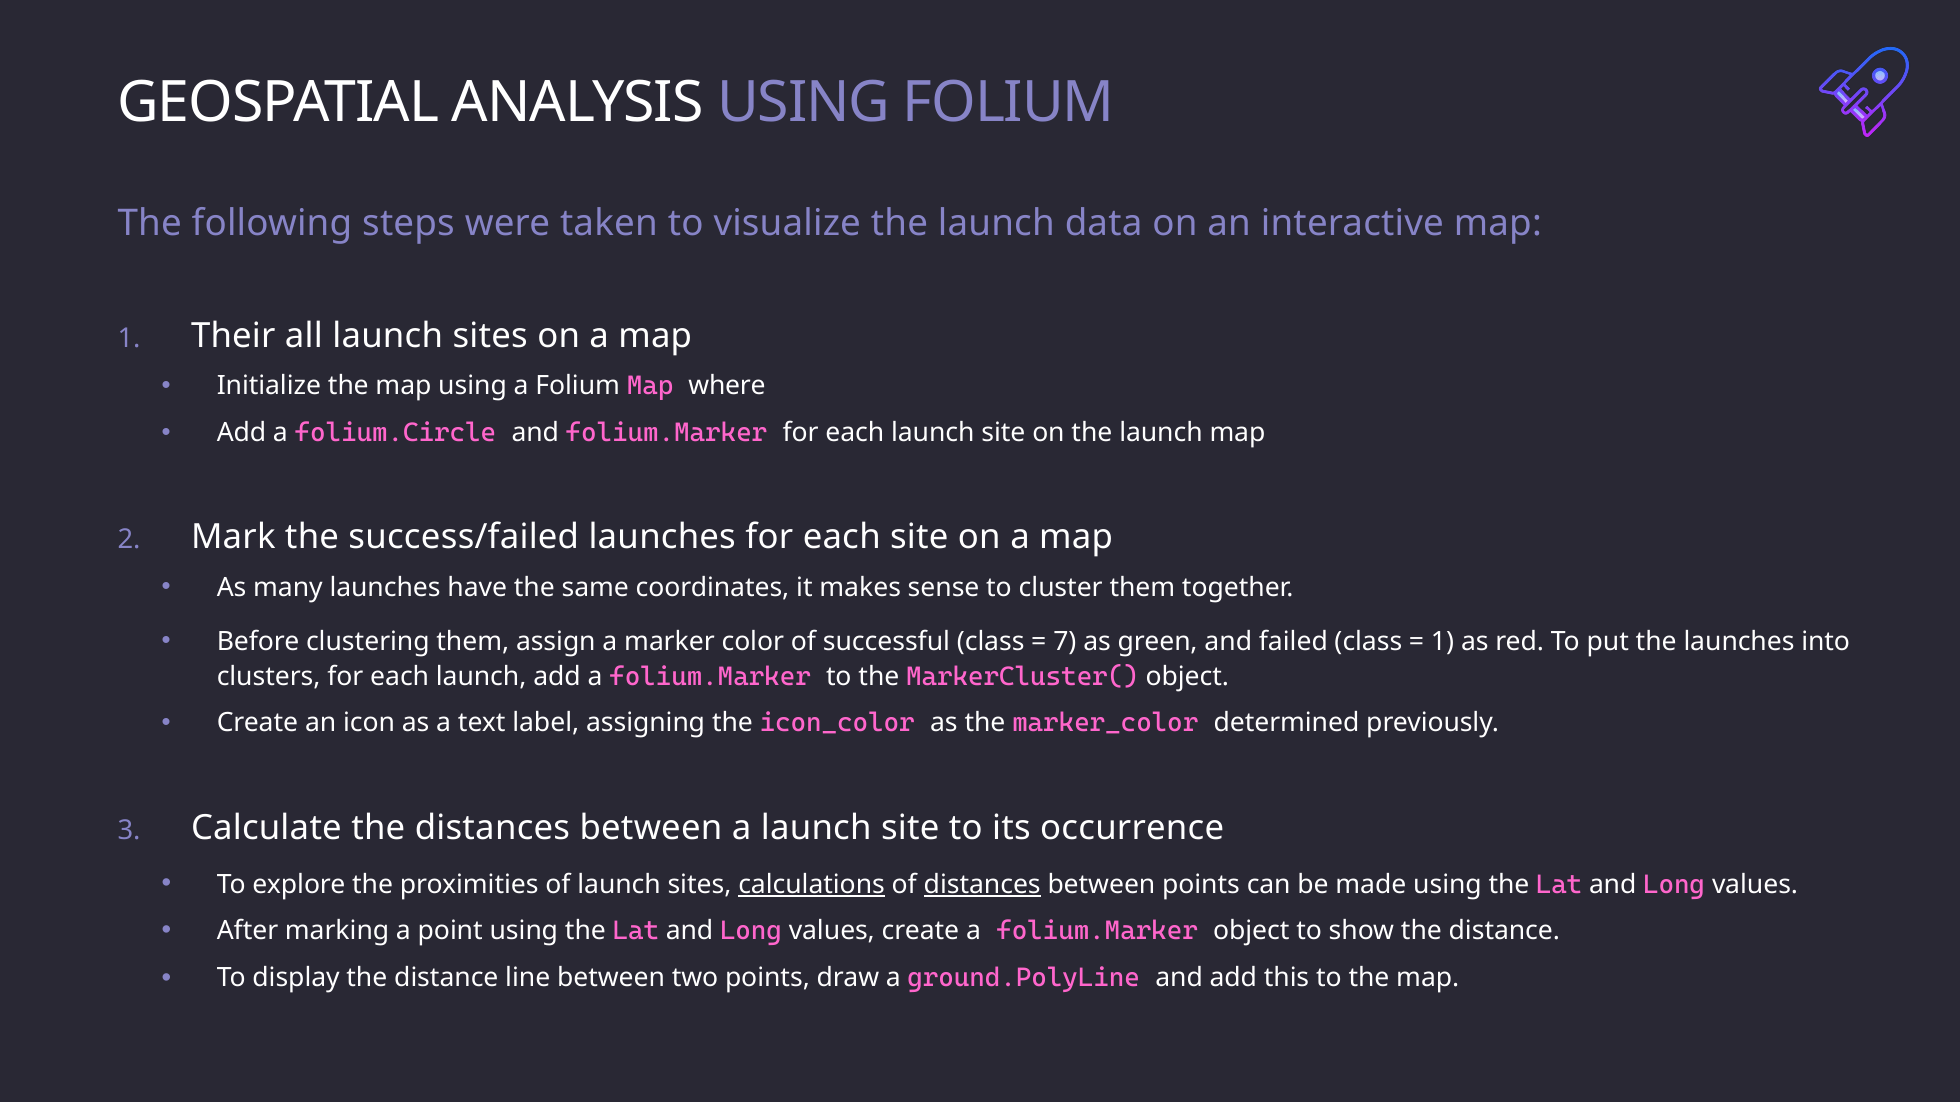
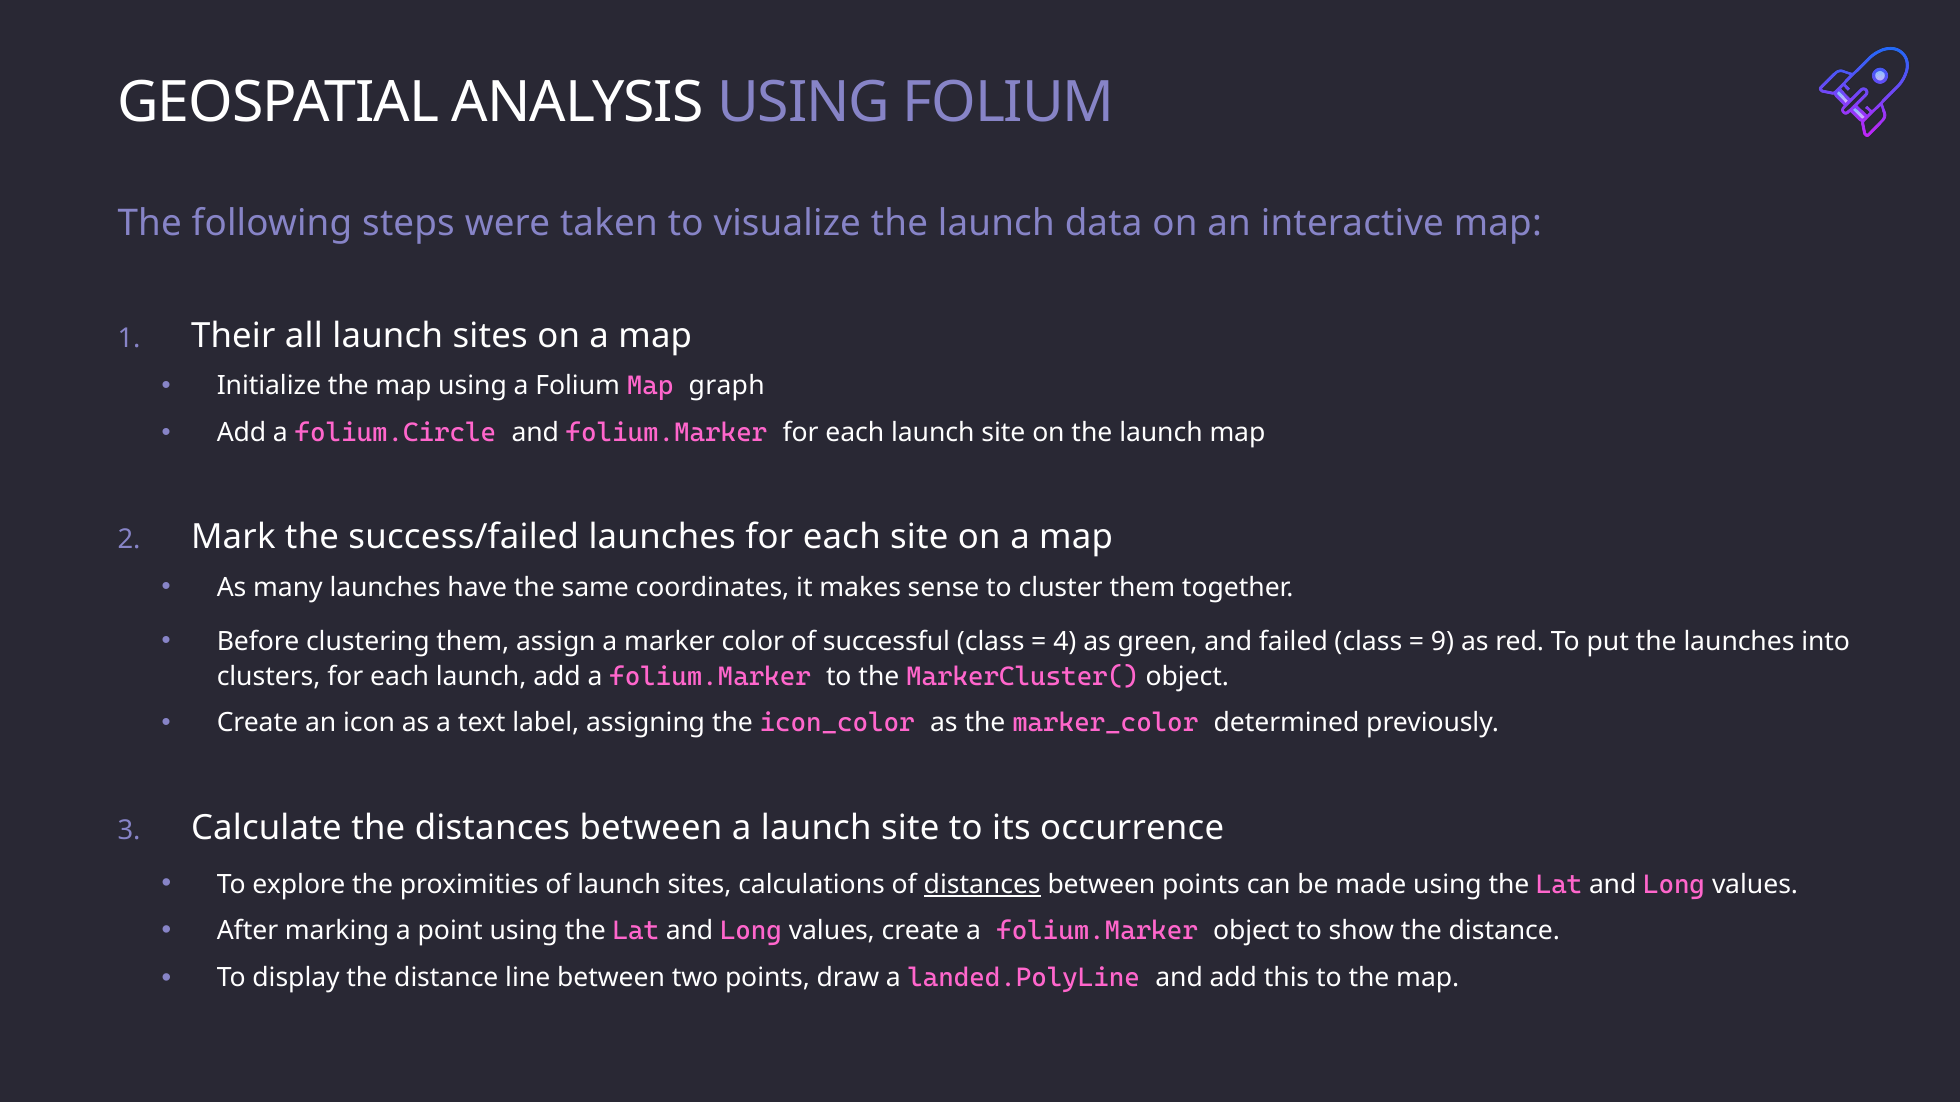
where: where -> graph
7: 7 -> 4
1 at (1443, 642): 1 -> 9
calculations underline: present -> none
ground.PolyLine: ground.PolyLine -> landed.PolyLine
